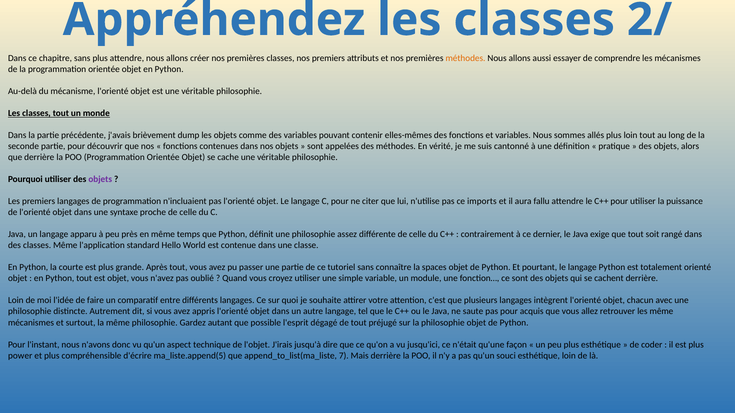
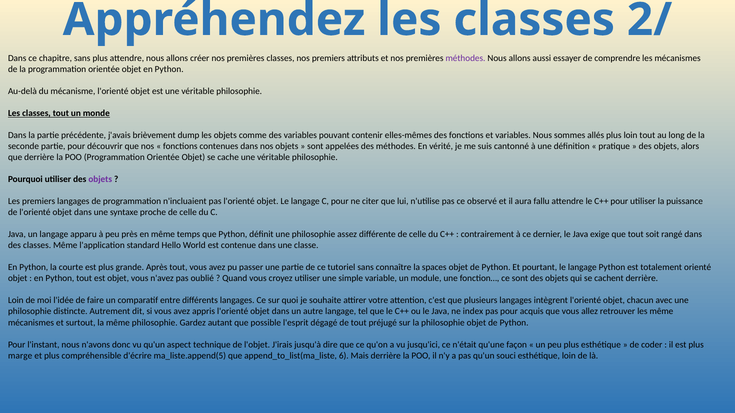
méthodes at (465, 58) colour: orange -> purple
imports: imports -> observé
saute: saute -> index
power: power -> marge
7: 7 -> 6
